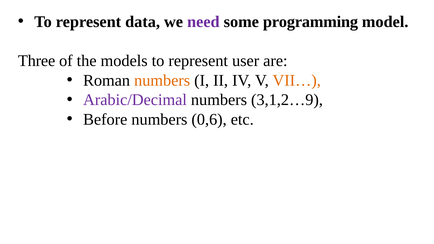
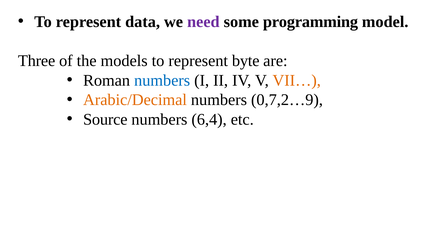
user: user -> byte
numbers at (162, 80) colour: orange -> blue
Arabic/Decimal colour: purple -> orange
3,1,2…9: 3,1,2…9 -> 0,7,2…9
Before: Before -> Source
0,6: 0,6 -> 6,4
